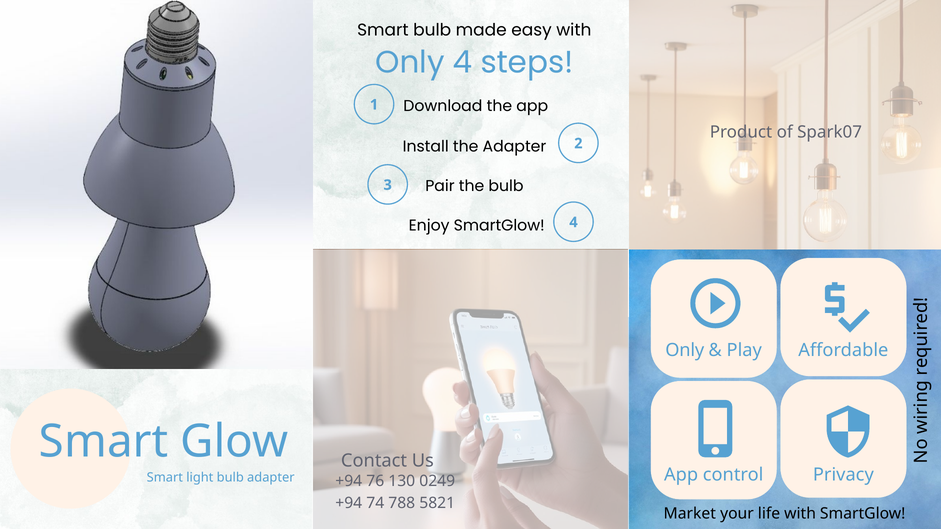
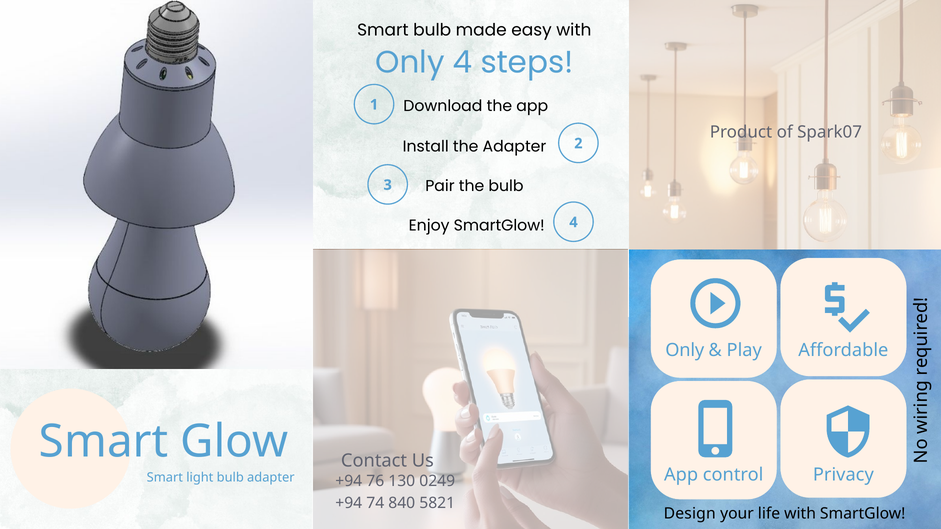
788: 788 -> 840
Market: Market -> Design
